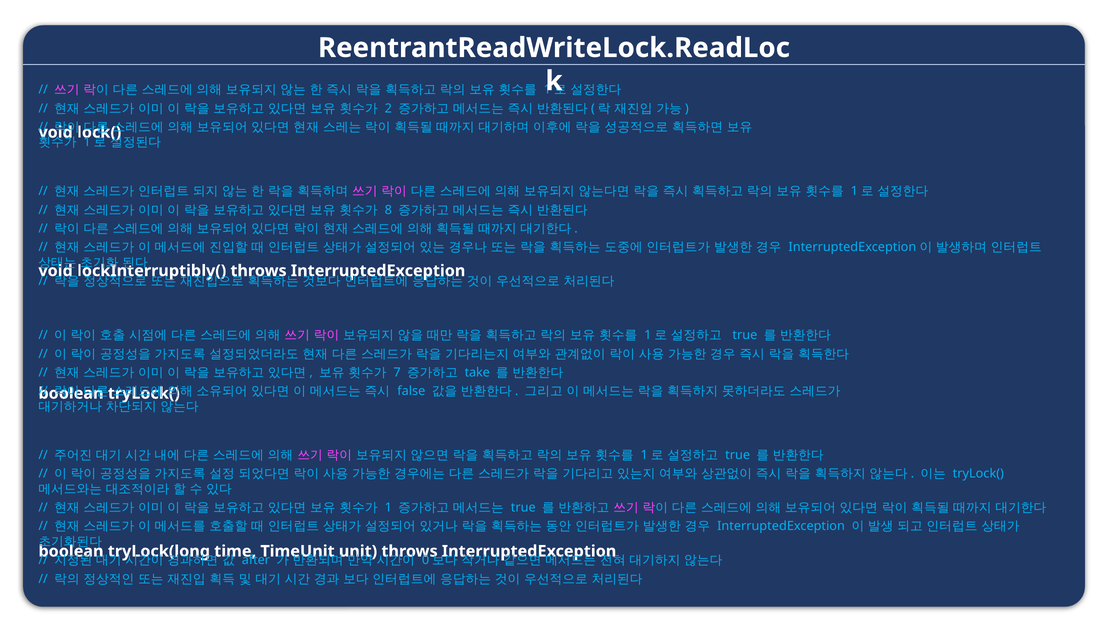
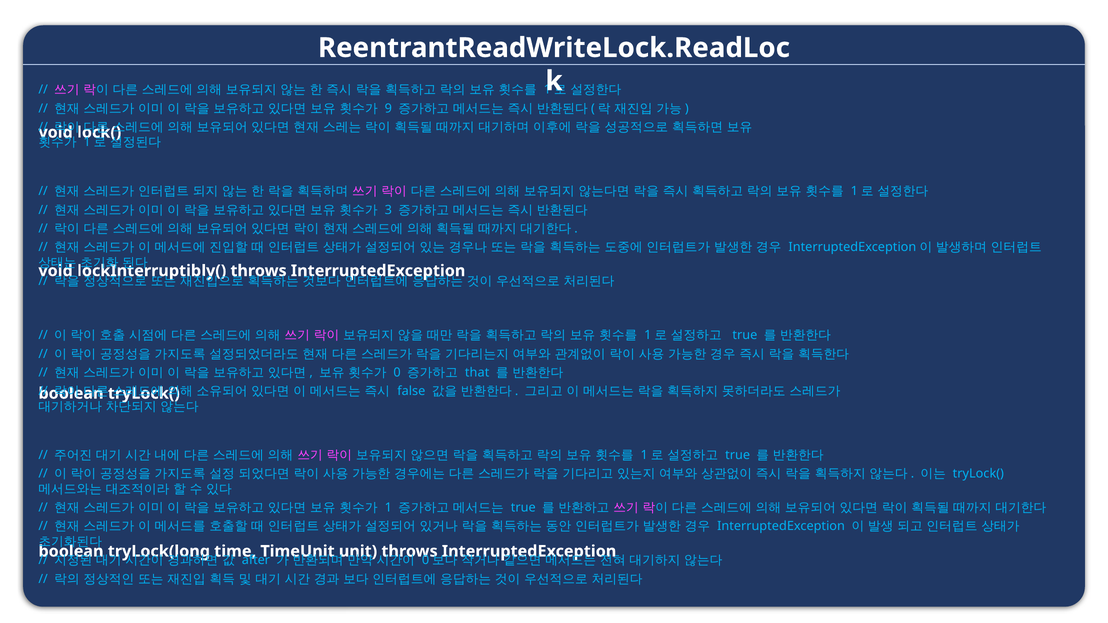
2: 2 -> 9
8: 8 -> 3
7: 7 -> 0
take: take -> that
